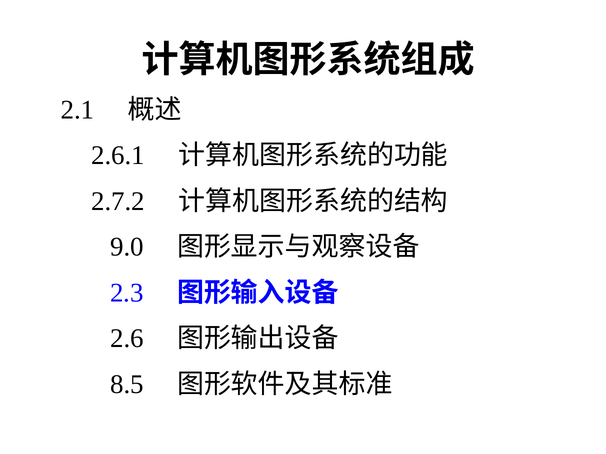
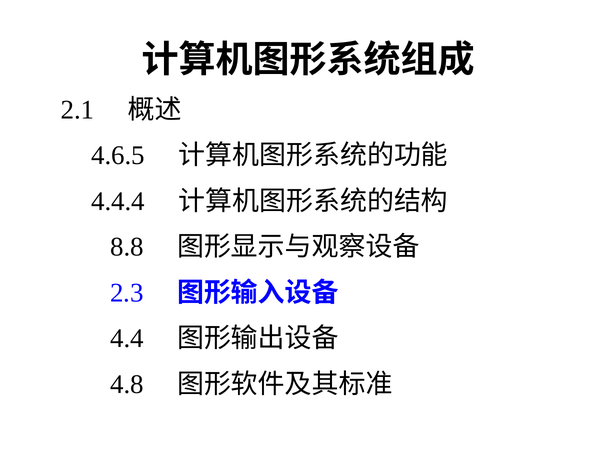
2.6.1: 2.6.1 -> 4.6.5
2.7.2: 2.7.2 -> 4.4.4
9.0: 9.0 -> 8.8
2.6: 2.6 -> 4.4
8.5: 8.5 -> 4.8
